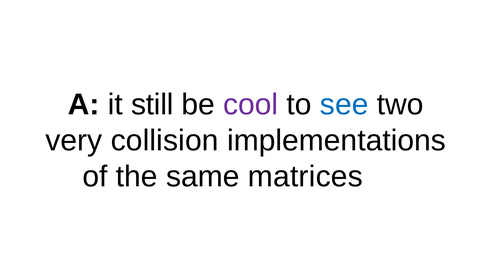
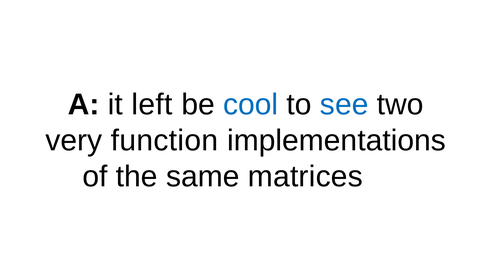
still: still -> left
cool colour: purple -> blue
collision: collision -> function
